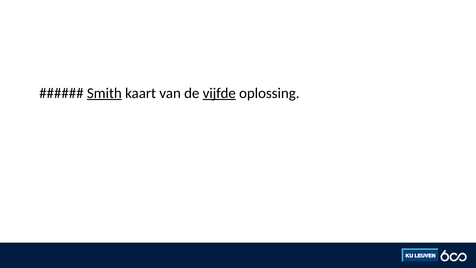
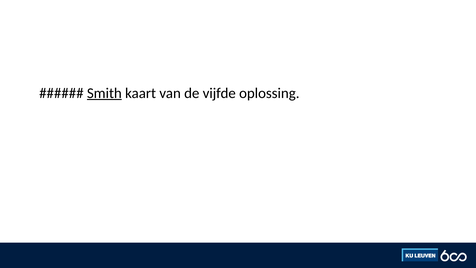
vijfde underline: present -> none
